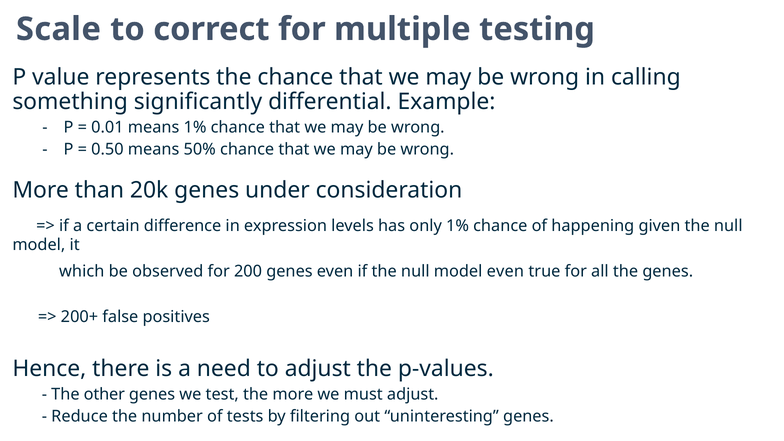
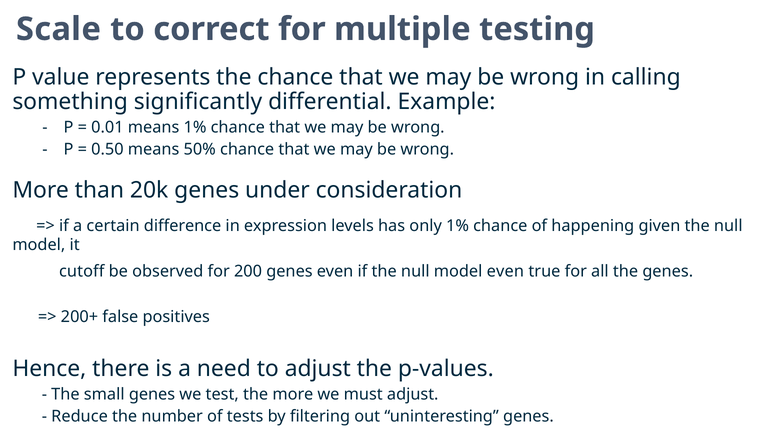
which: which -> cutoff
other: other -> small
